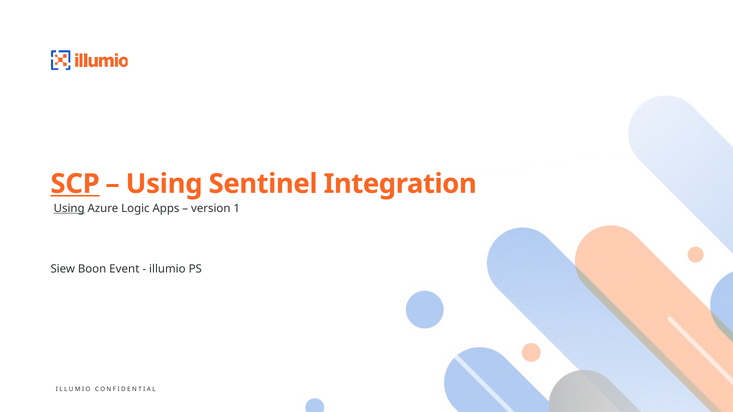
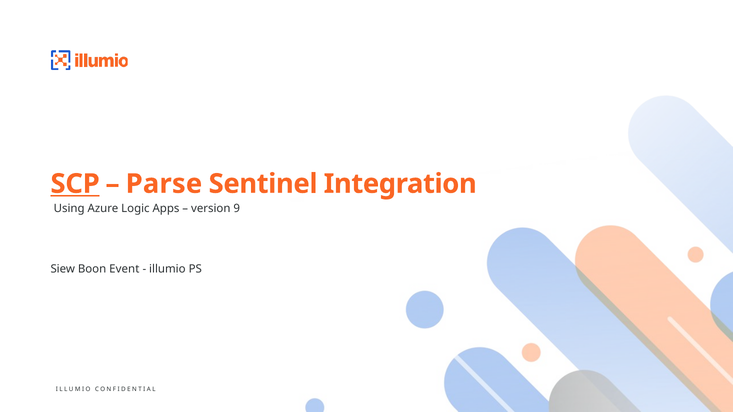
Using at (164, 184): Using -> Parse
Using at (69, 209) underline: present -> none
1: 1 -> 9
